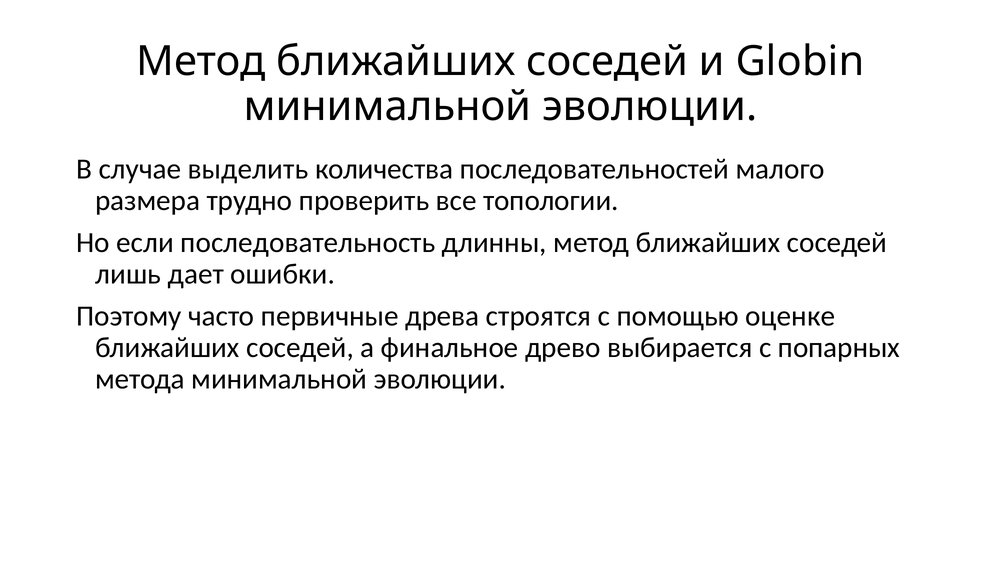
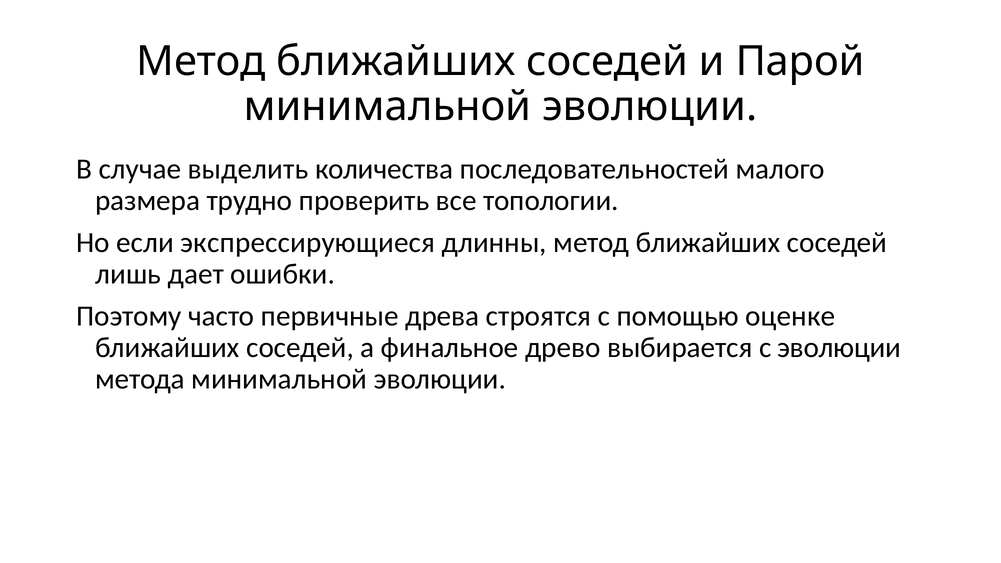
Globin: Globin -> Парой
последовательность: последовательность -> экспрессирующиеся
с попарных: попарных -> эволюции
